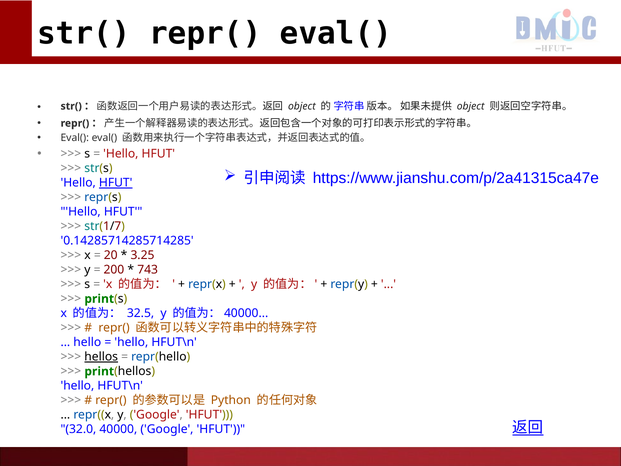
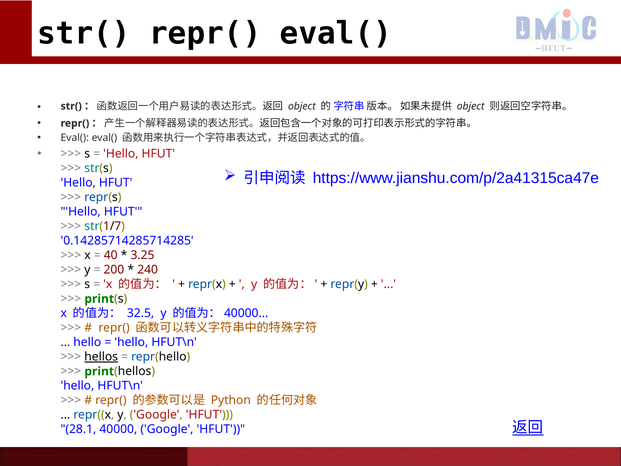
HFUT at (116, 183) underline: present -> none
20: 20 -> 40
743: 743 -> 240
32.0: 32.0 -> 28.1
